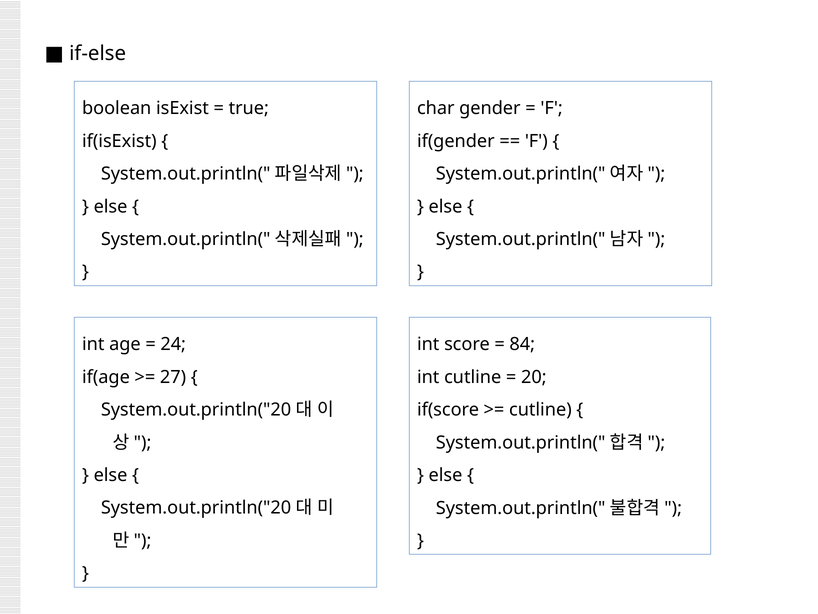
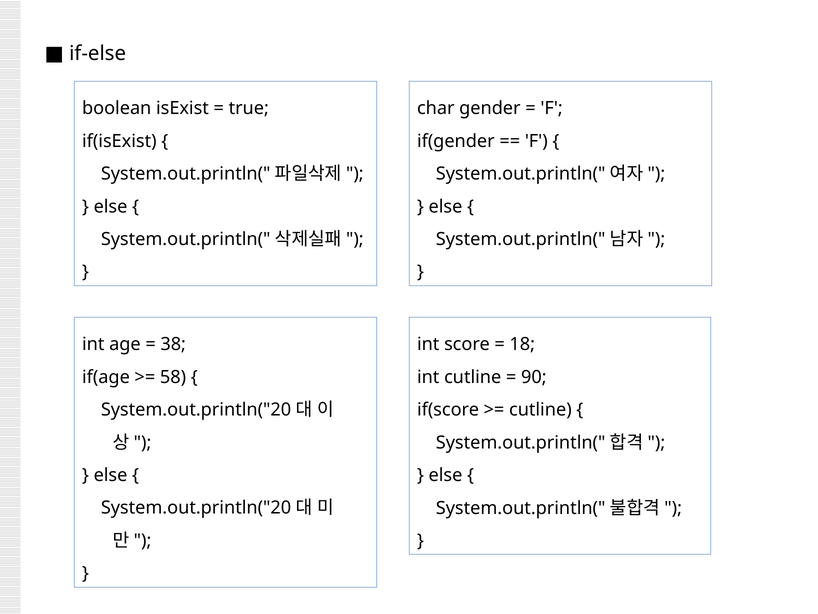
24: 24 -> 38
84: 84 -> 18
27: 27 -> 58
20: 20 -> 90
